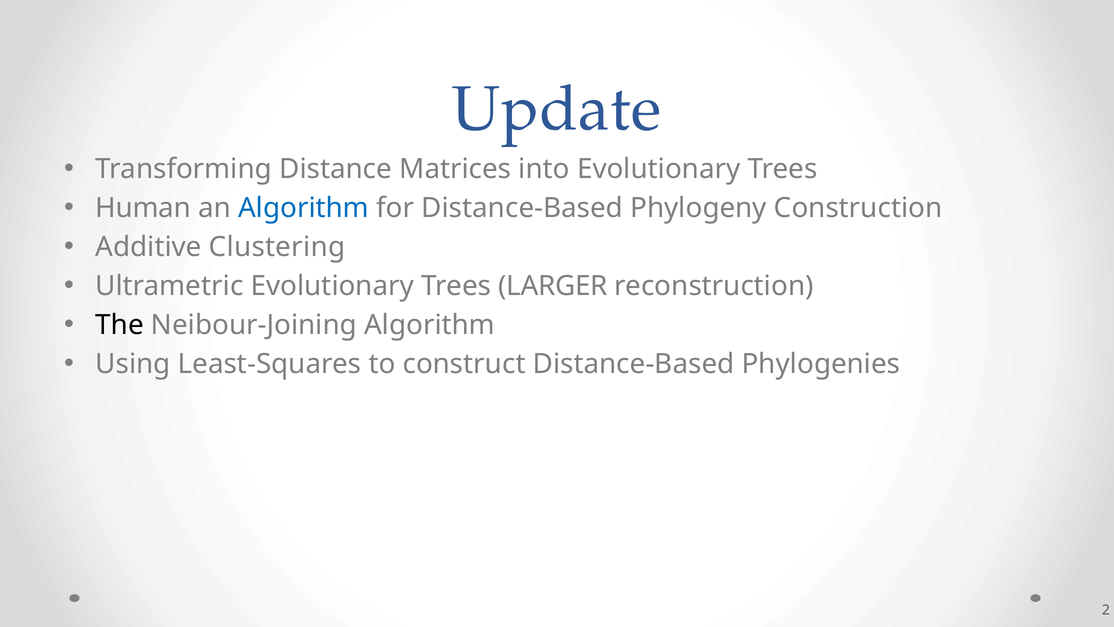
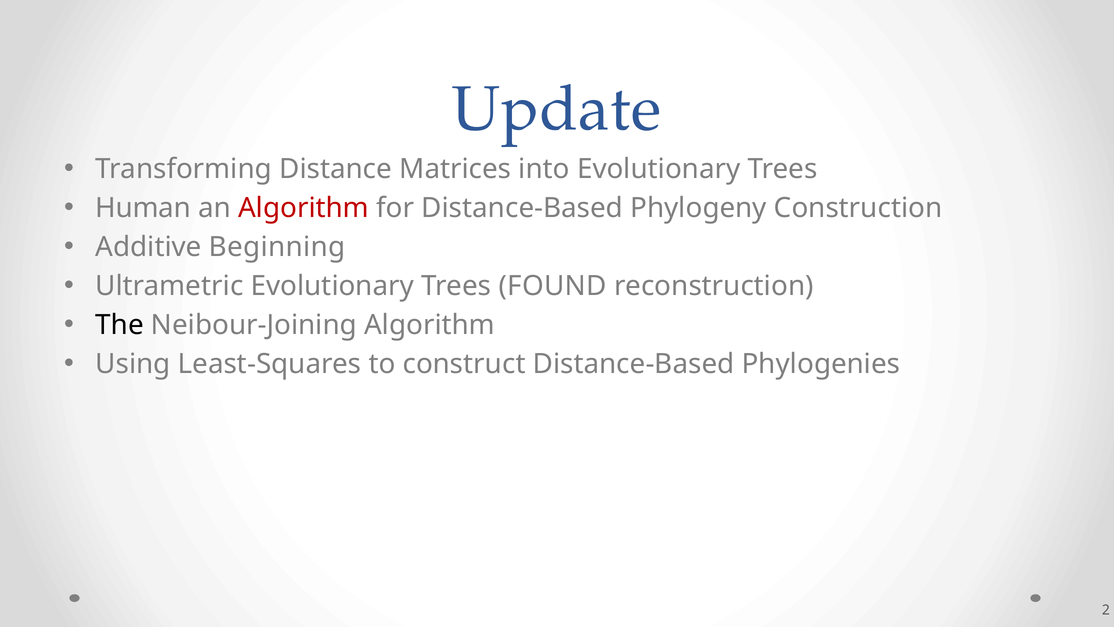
Algorithm at (304, 208) colour: blue -> red
Clustering: Clustering -> Beginning
LARGER: LARGER -> FOUND
